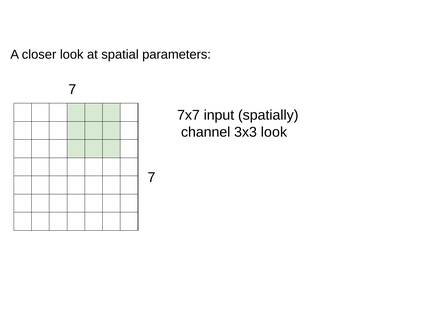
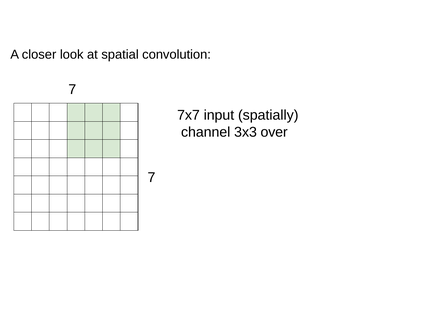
parameters: parameters -> convolution
3x3 look: look -> over
